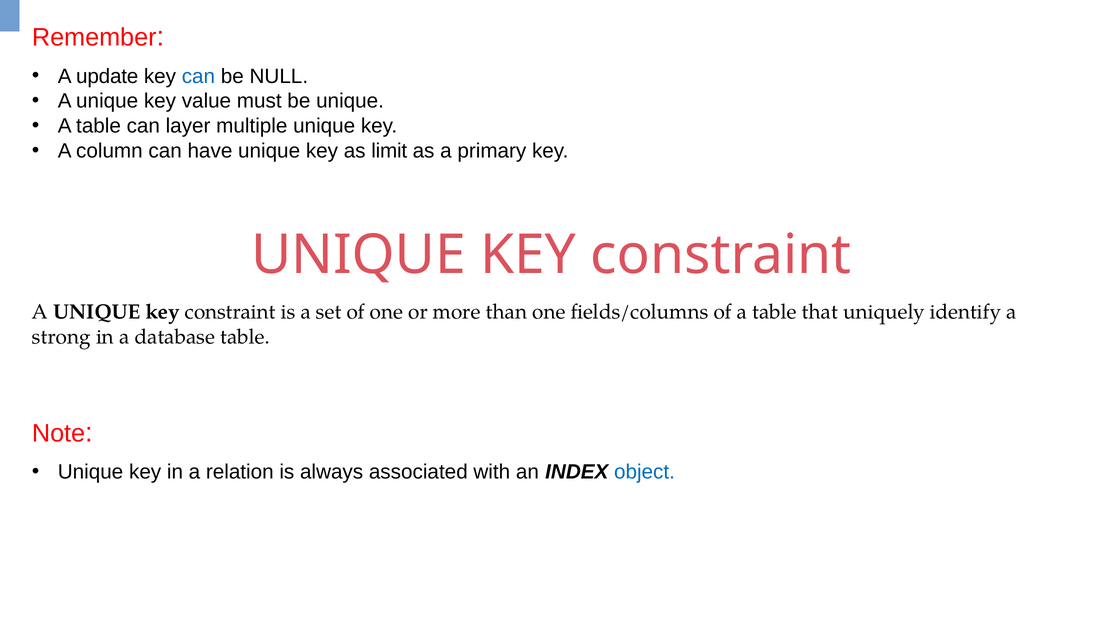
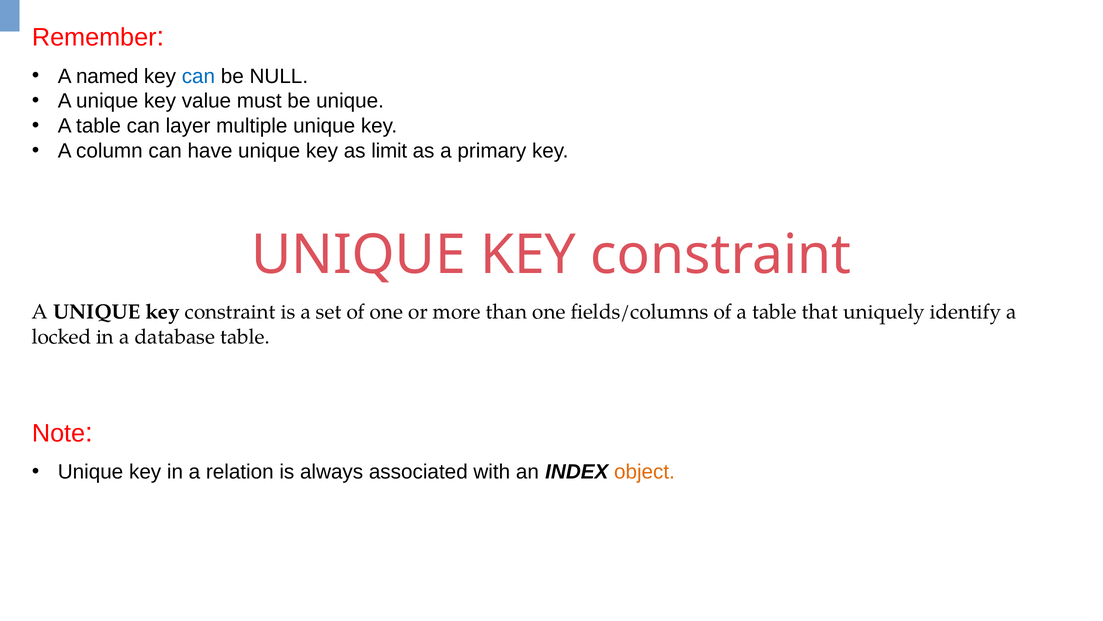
update: update -> named
strong: strong -> locked
object colour: blue -> orange
